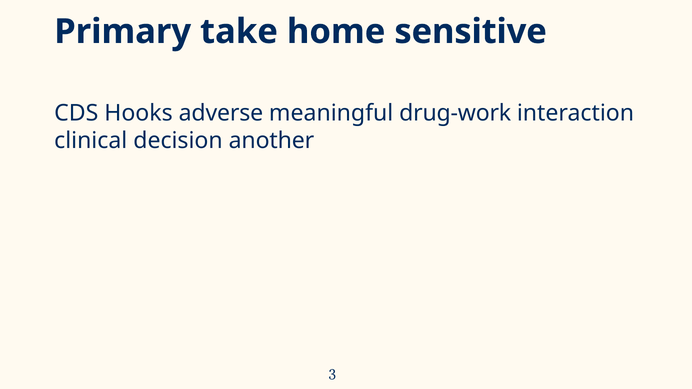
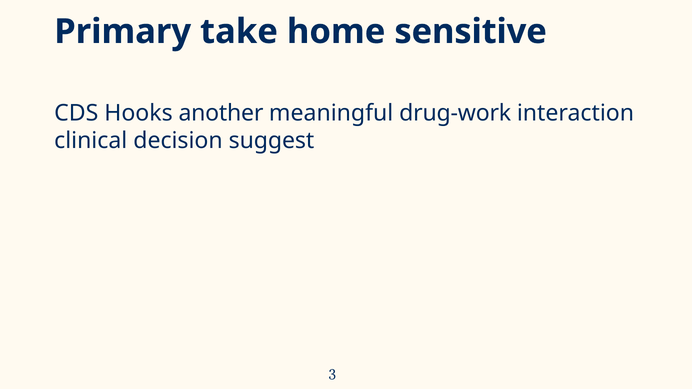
adverse: adverse -> another
another: another -> suggest
